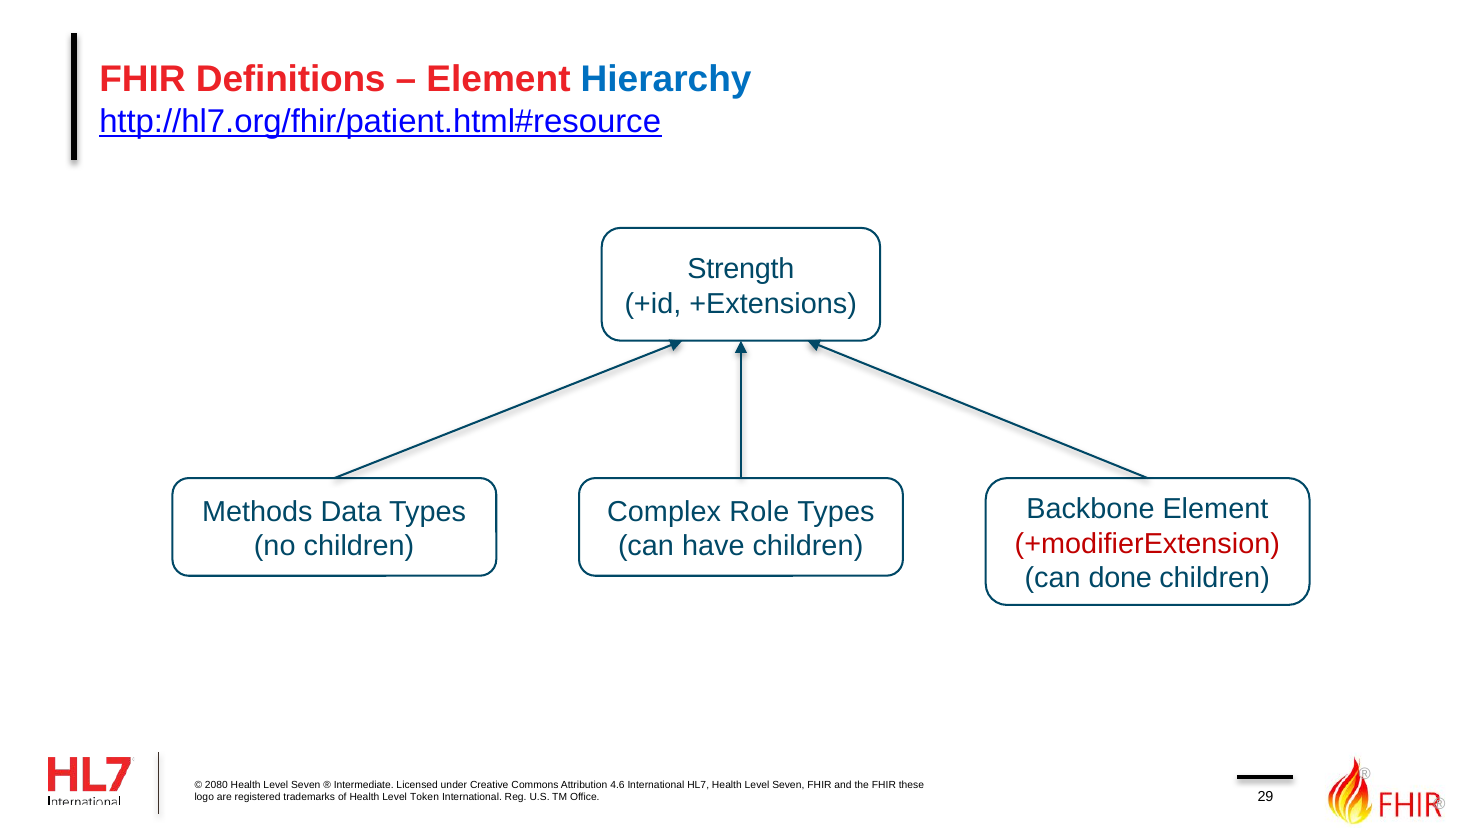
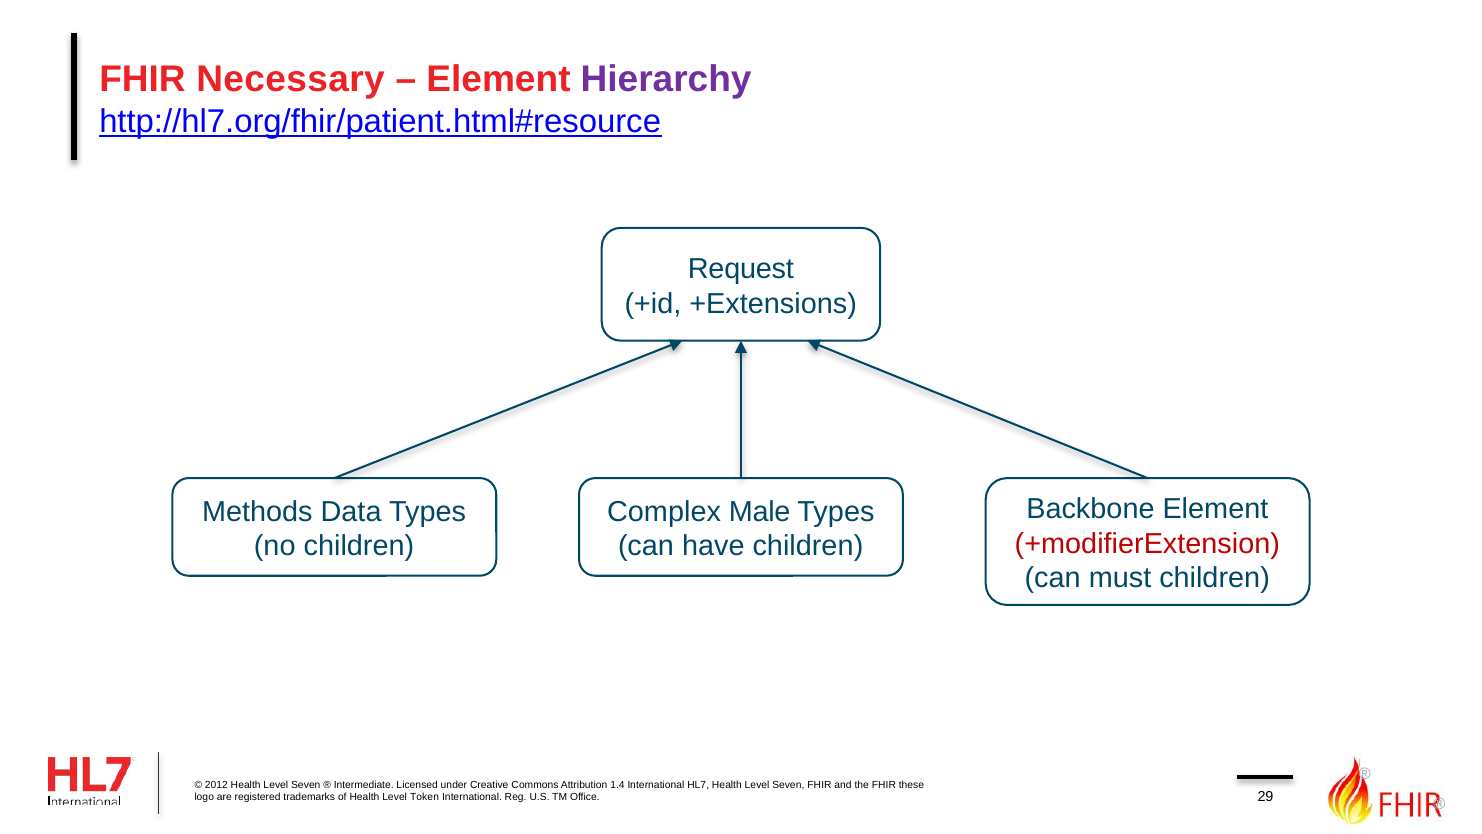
Definitions: Definitions -> Necessary
Hierarchy colour: blue -> purple
Strength: Strength -> Request
Role: Role -> Male
done: done -> must
2080: 2080 -> 2012
4.6: 4.6 -> 1.4
